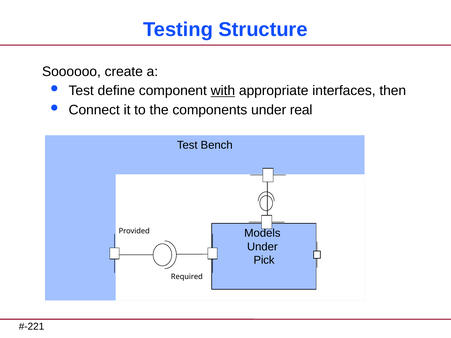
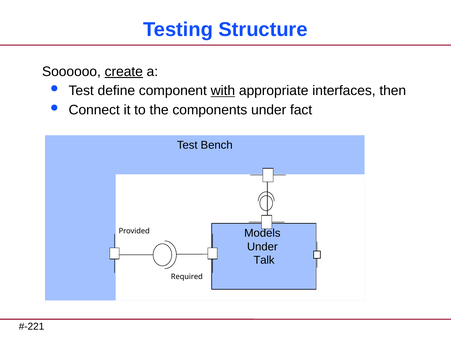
create underline: none -> present
real: real -> fact
Pick: Pick -> Talk
